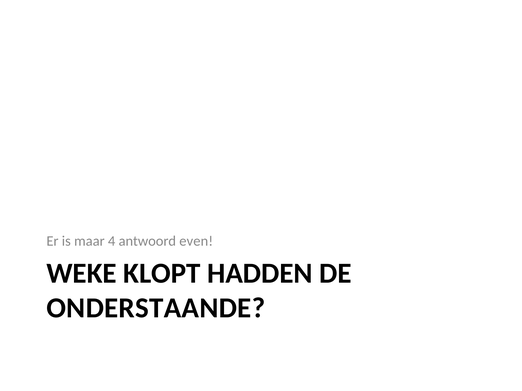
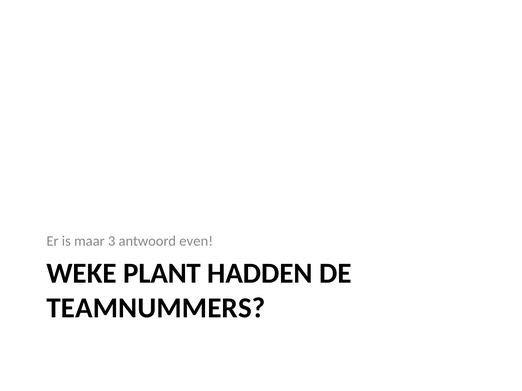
4: 4 -> 3
KLOPT: KLOPT -> PLANT
ONDERSTAANDE: ONDERSTAANDE -> TEAMNUMMERS
